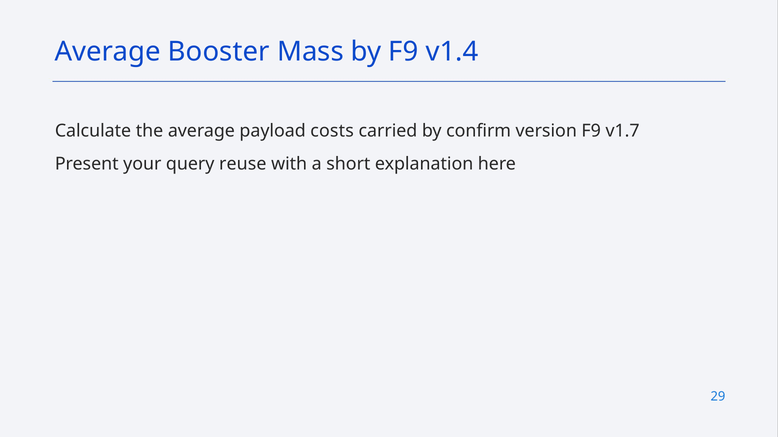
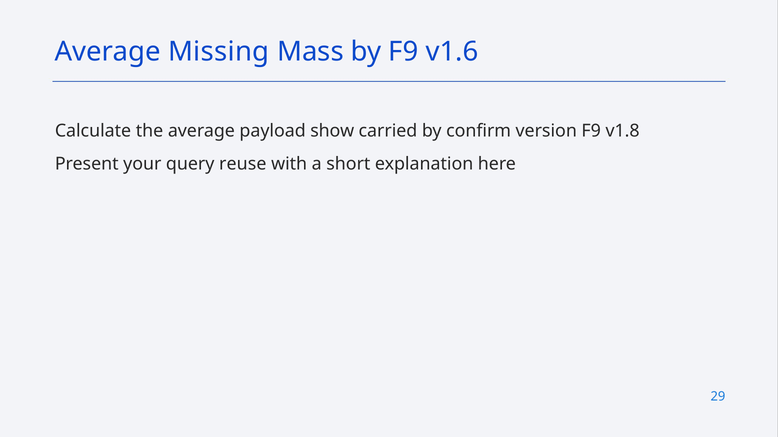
Booster: Booster -> Missing
v1.4: v1.4 -> v1.6
costs: costs -> show
v1.7: v1.7 -> v1.8
